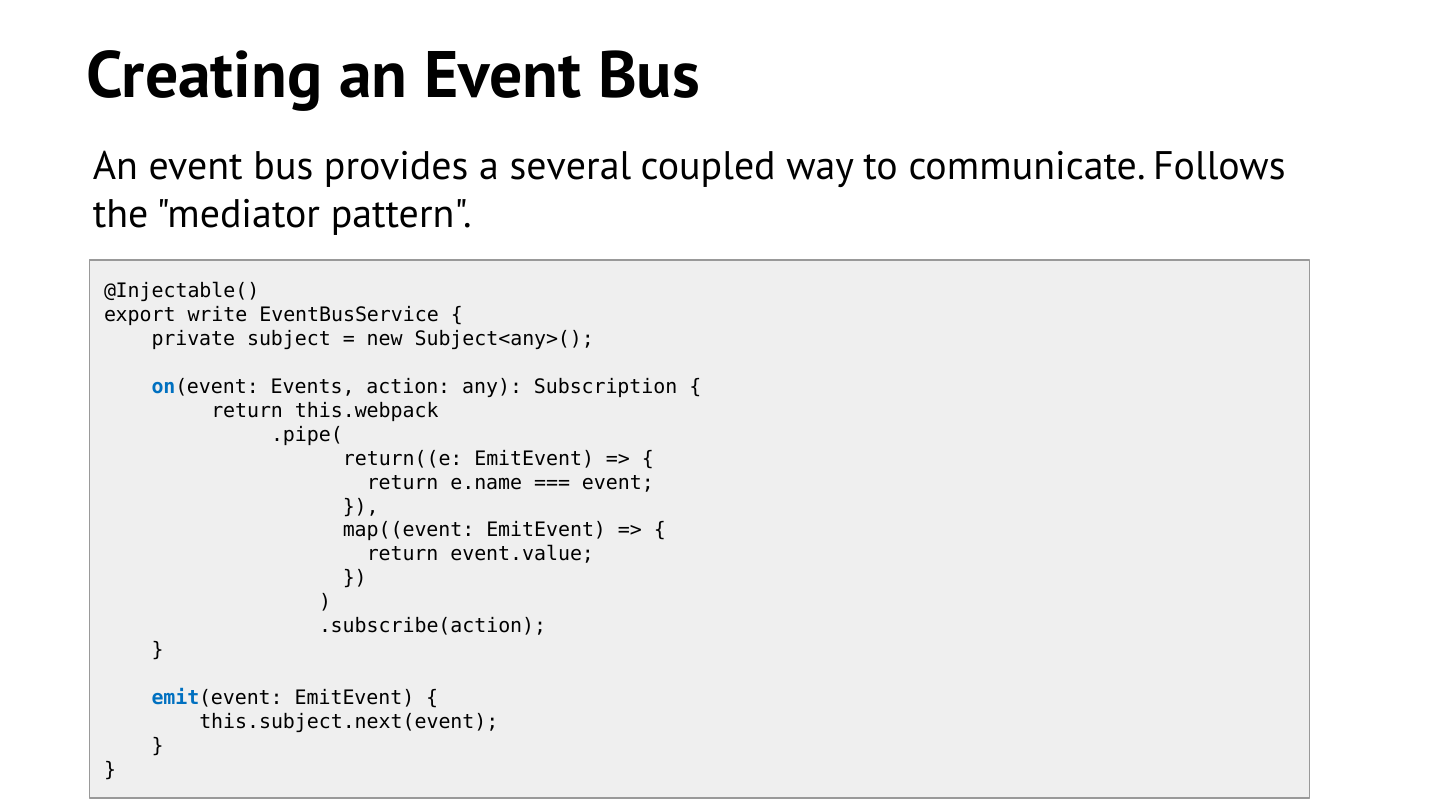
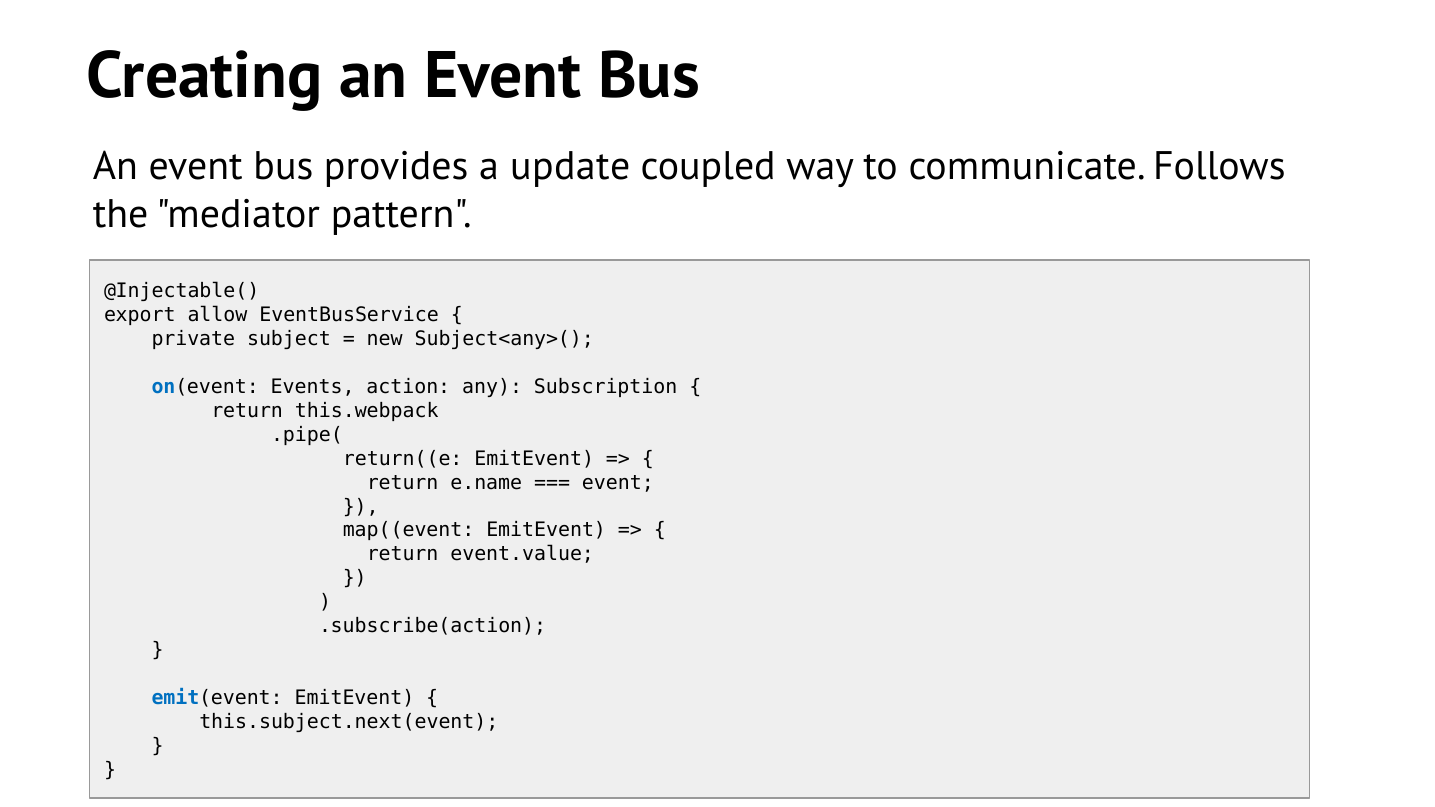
several: several -> update
write: write -> allow
